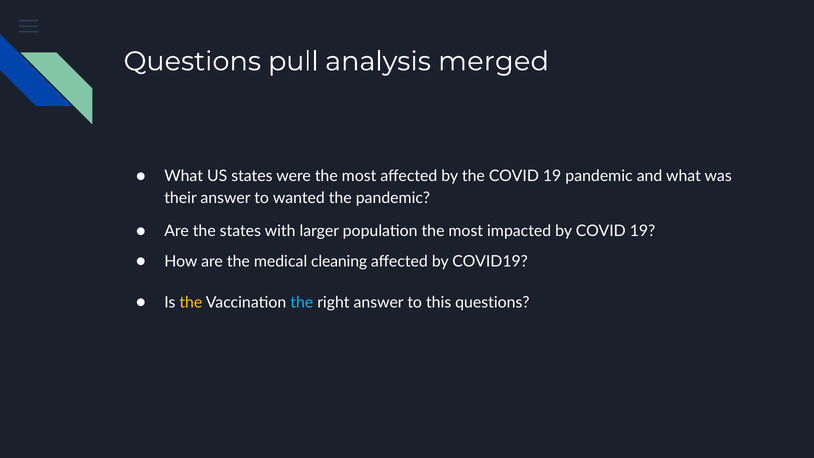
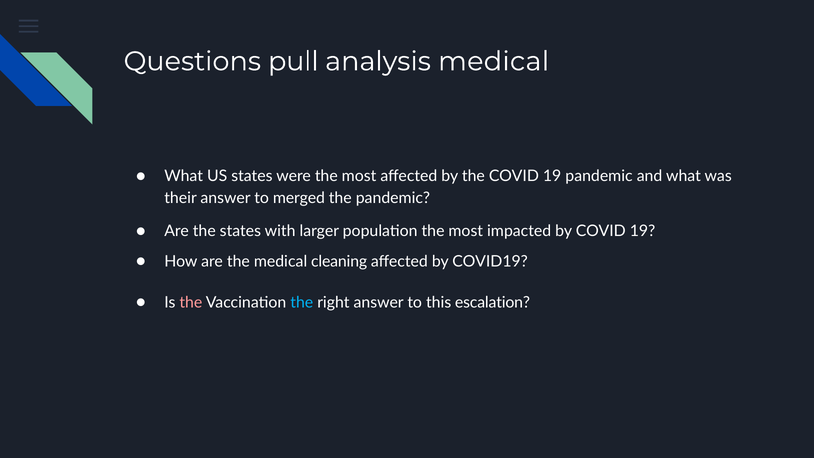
analysis merged: merged -> medical
wanted: wanted -> merged
the at (191, 302) colour: yellow -> pink
this questions: questions -> escalation
